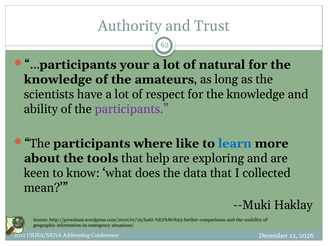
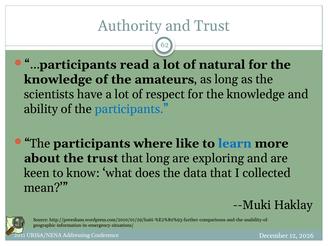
your: your -> read
participants at (132, 109) colour: purple -> blue
the tools: tools -> trust
that help: help -> long
